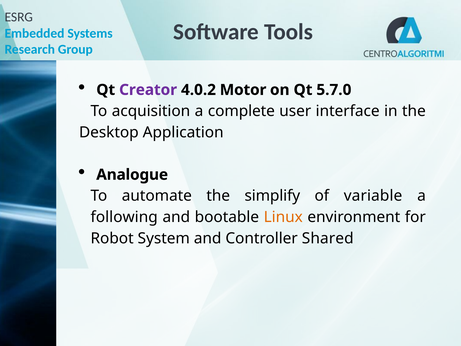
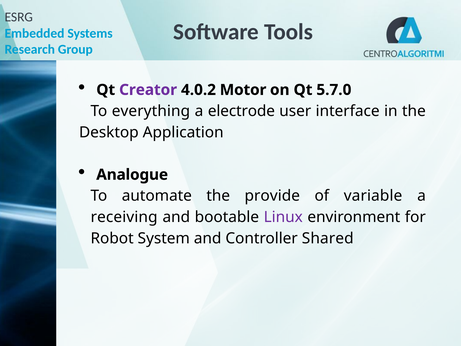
acquisition: acquisition -> everything
complete: complete -> electrode
simplify: simplify -> provide
following: following -> receiving
Linux colour: orange -> purple
